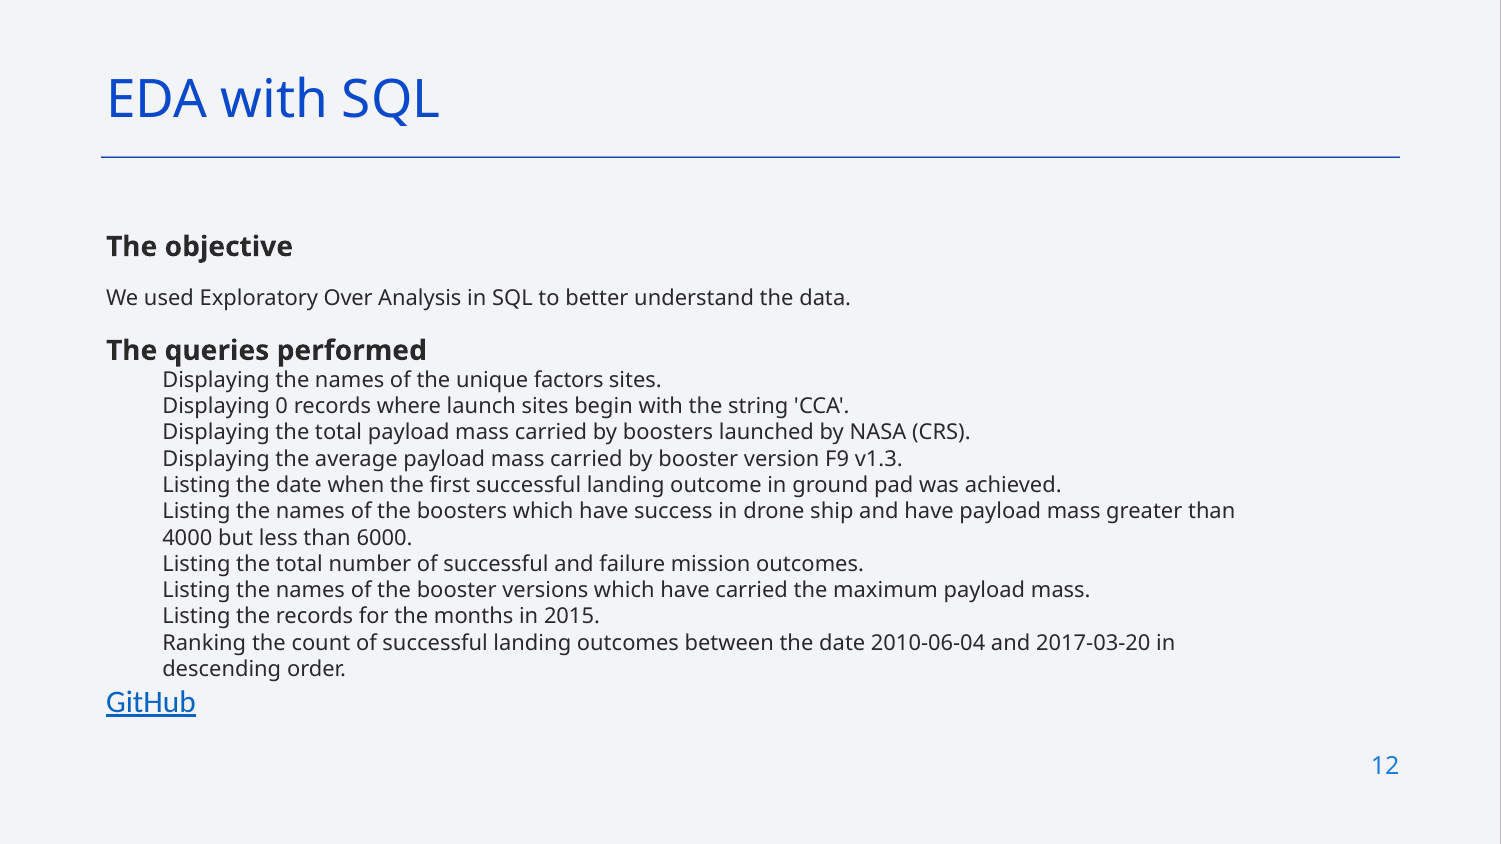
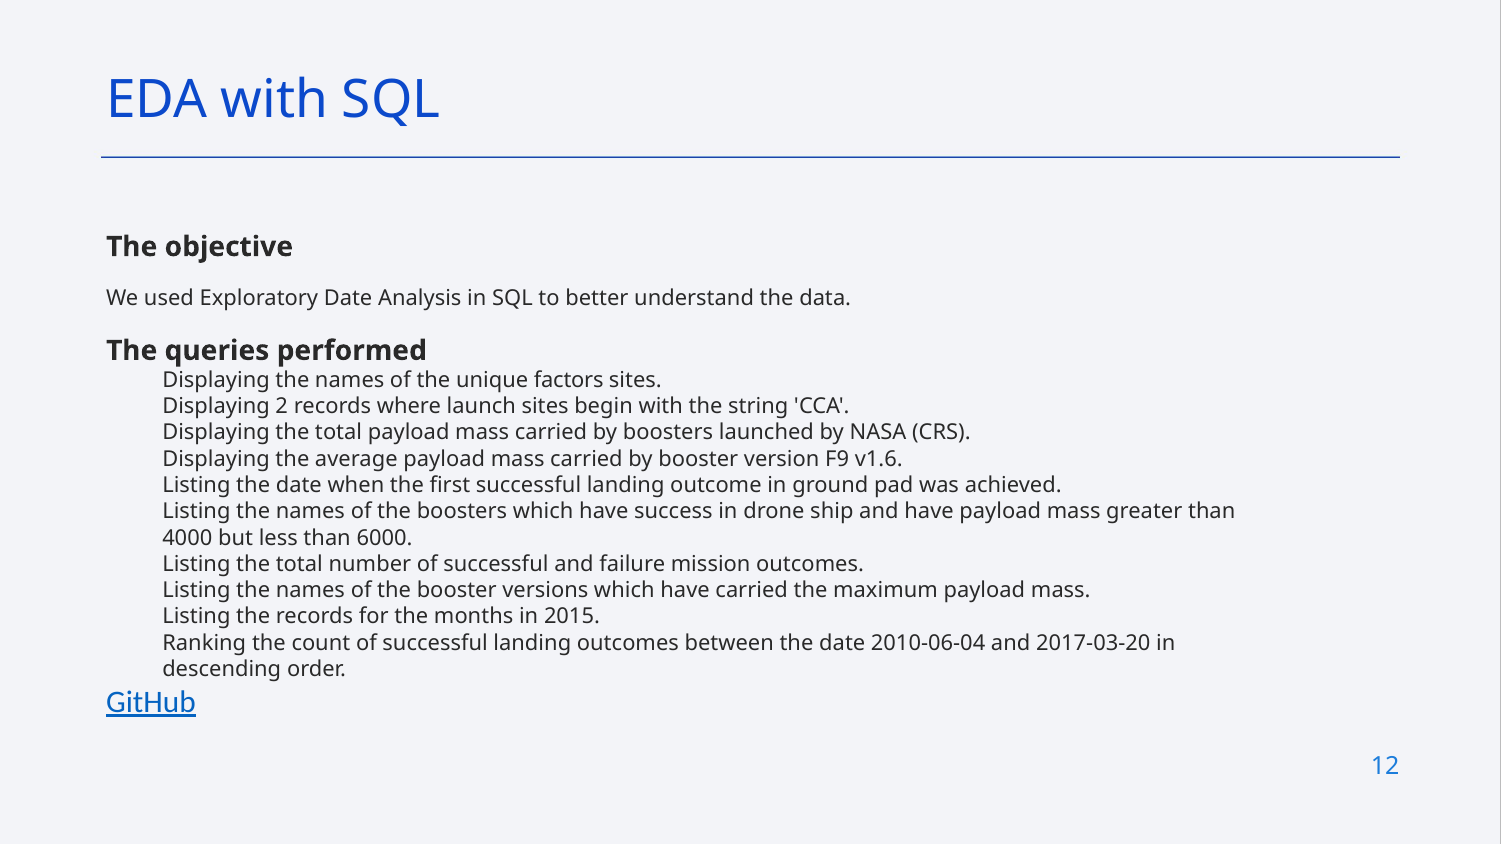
Exploratory Over: Over -> Date
0: 0 -> 2
v1.3: v1.3 -> v1.6
